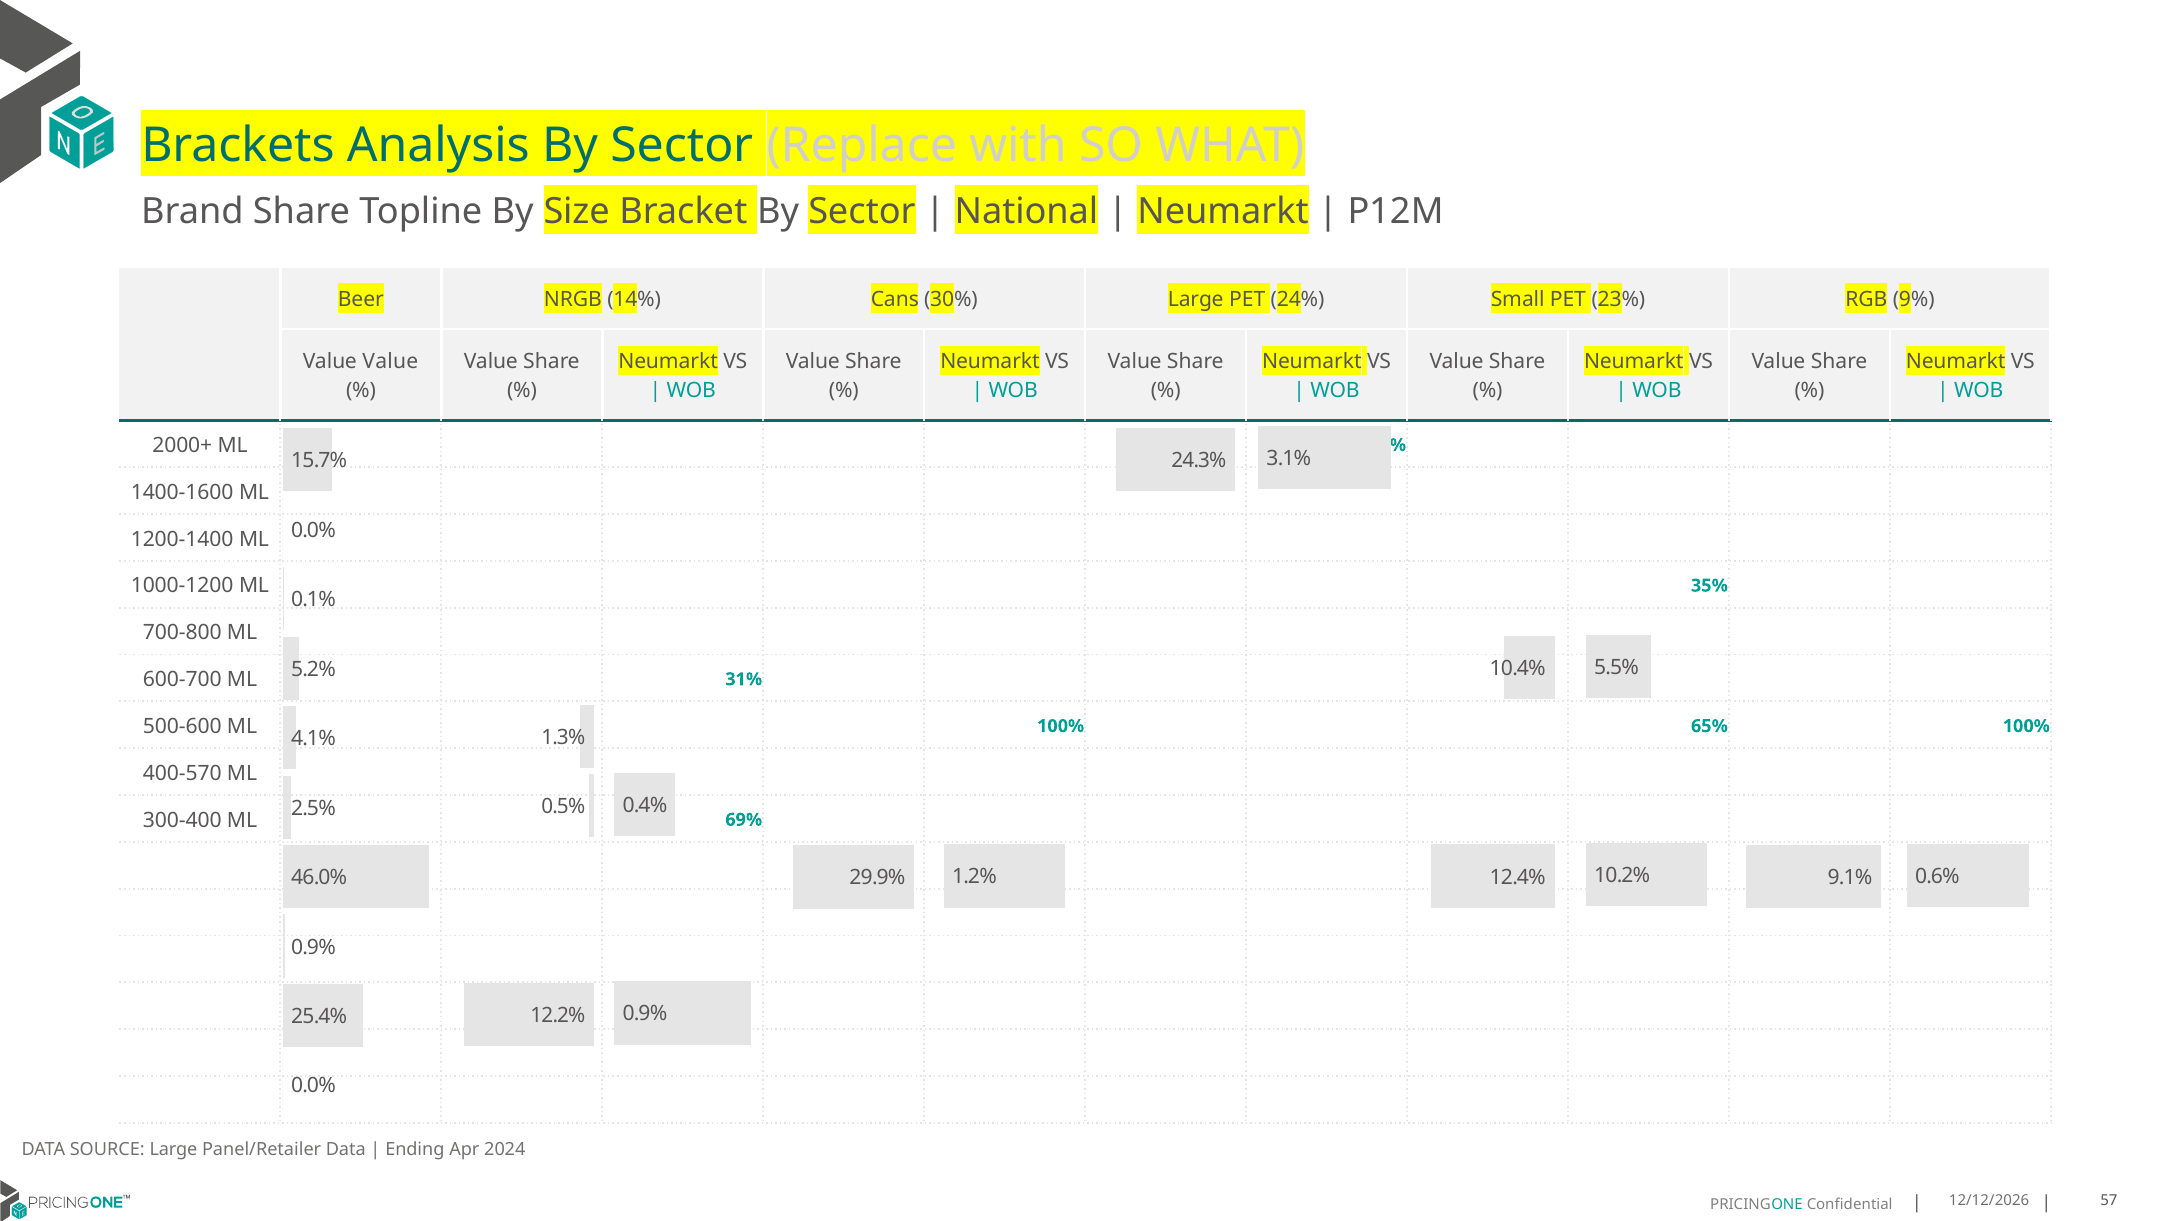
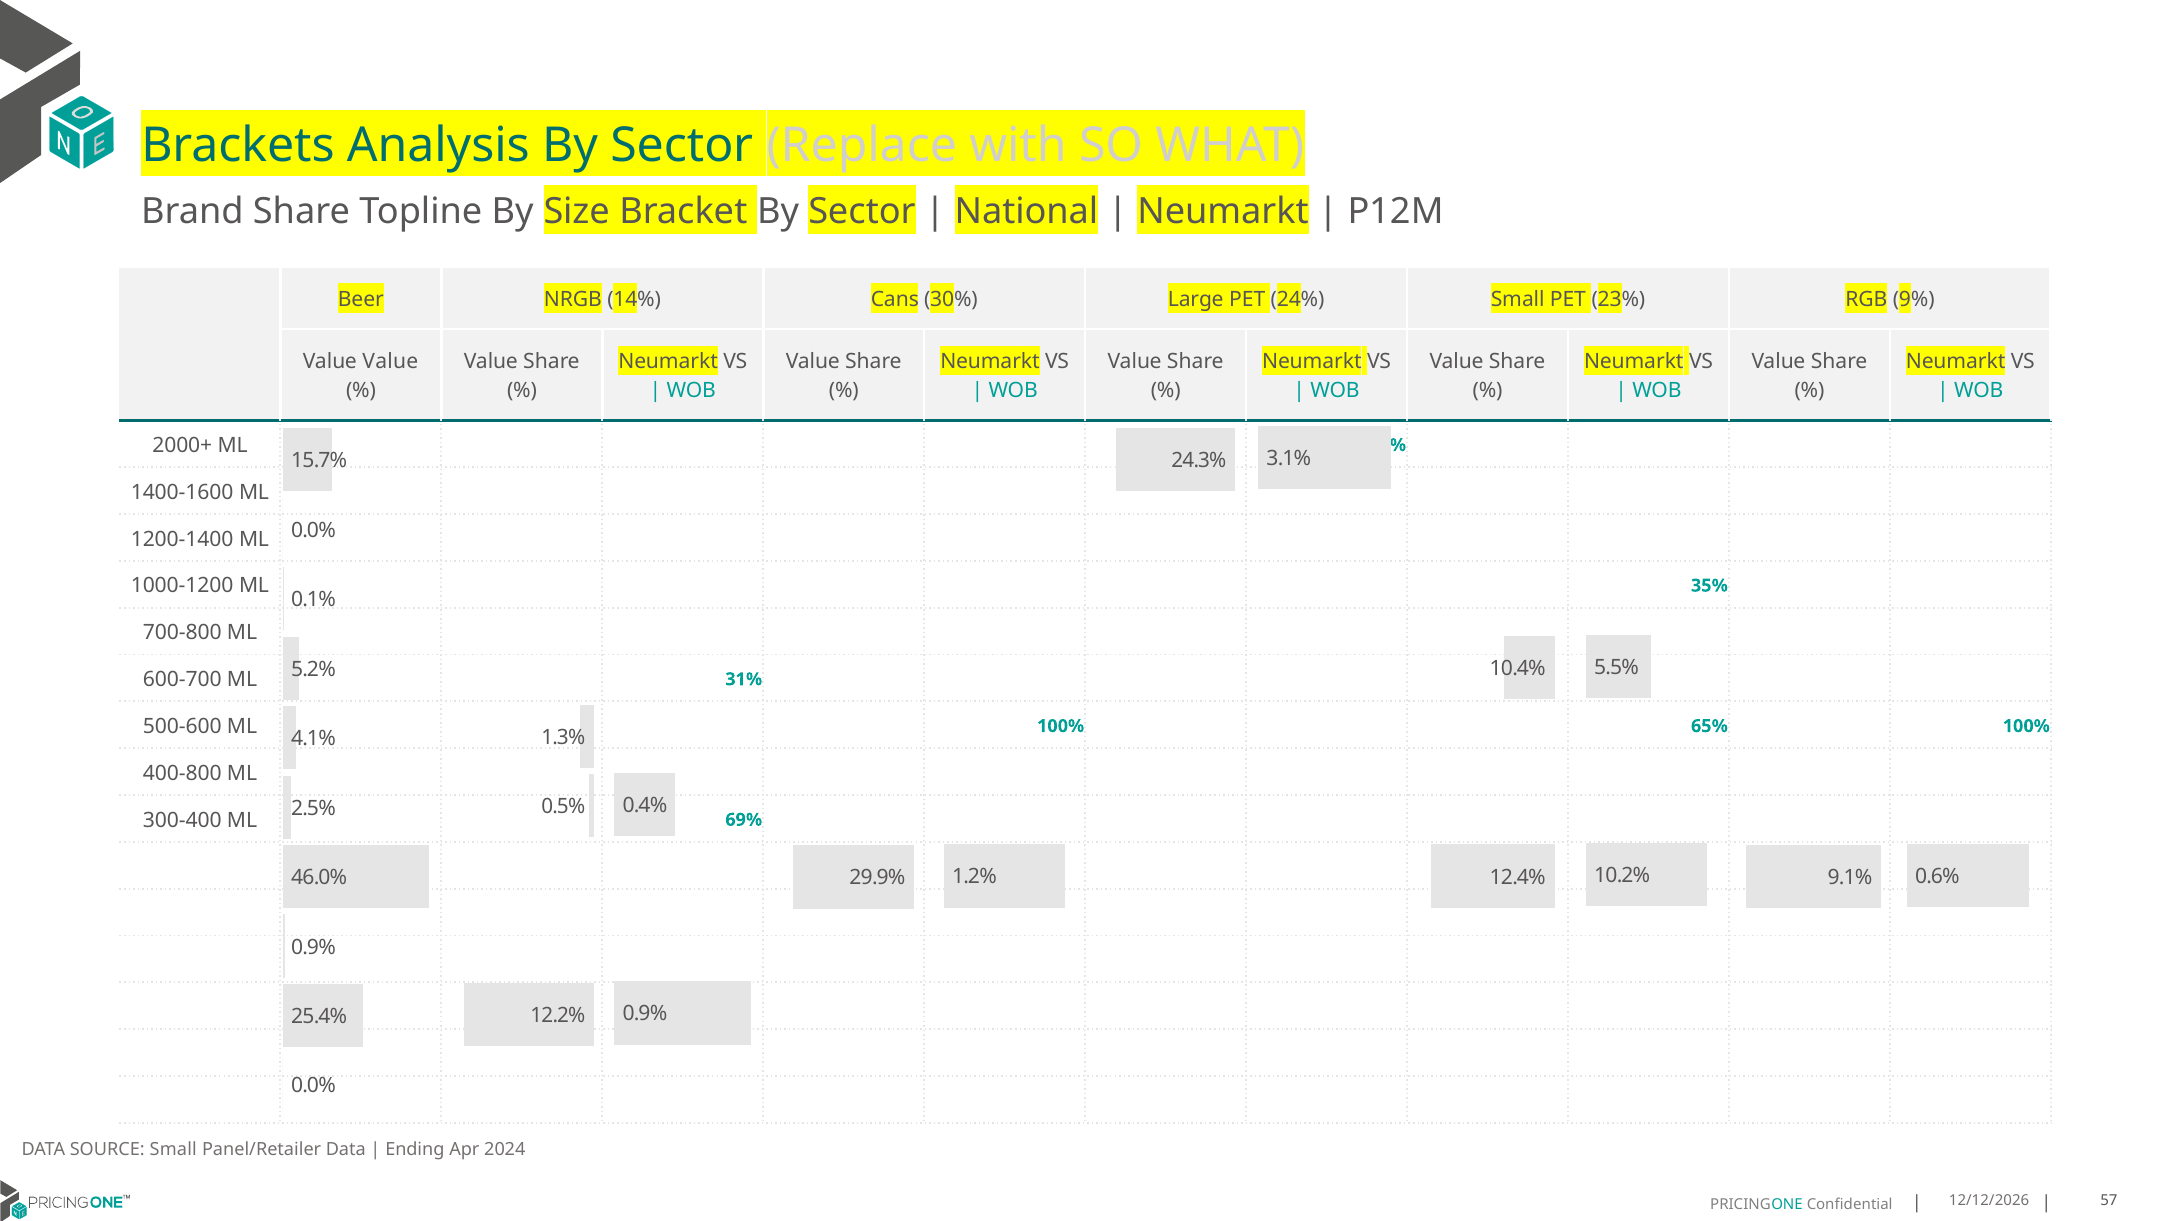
400-570: 400-570 -> 400-800
SOURCE Large: Large -> Small
